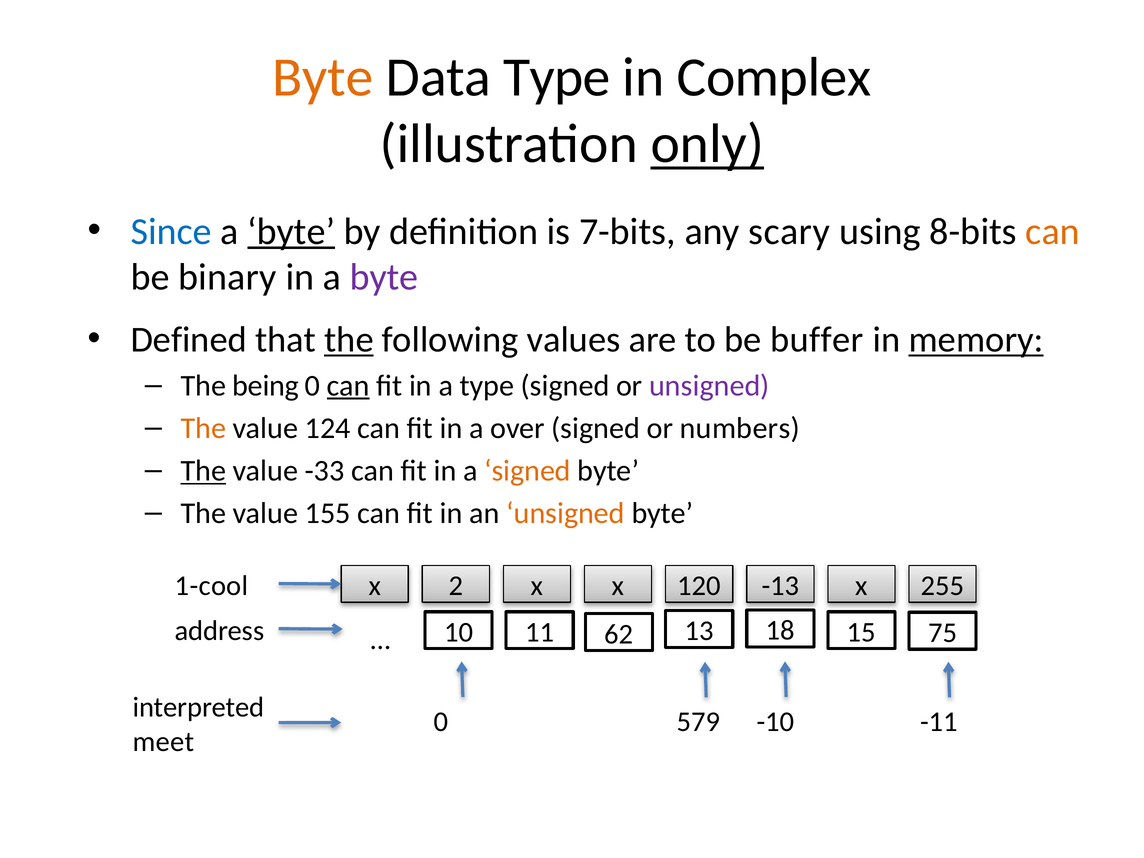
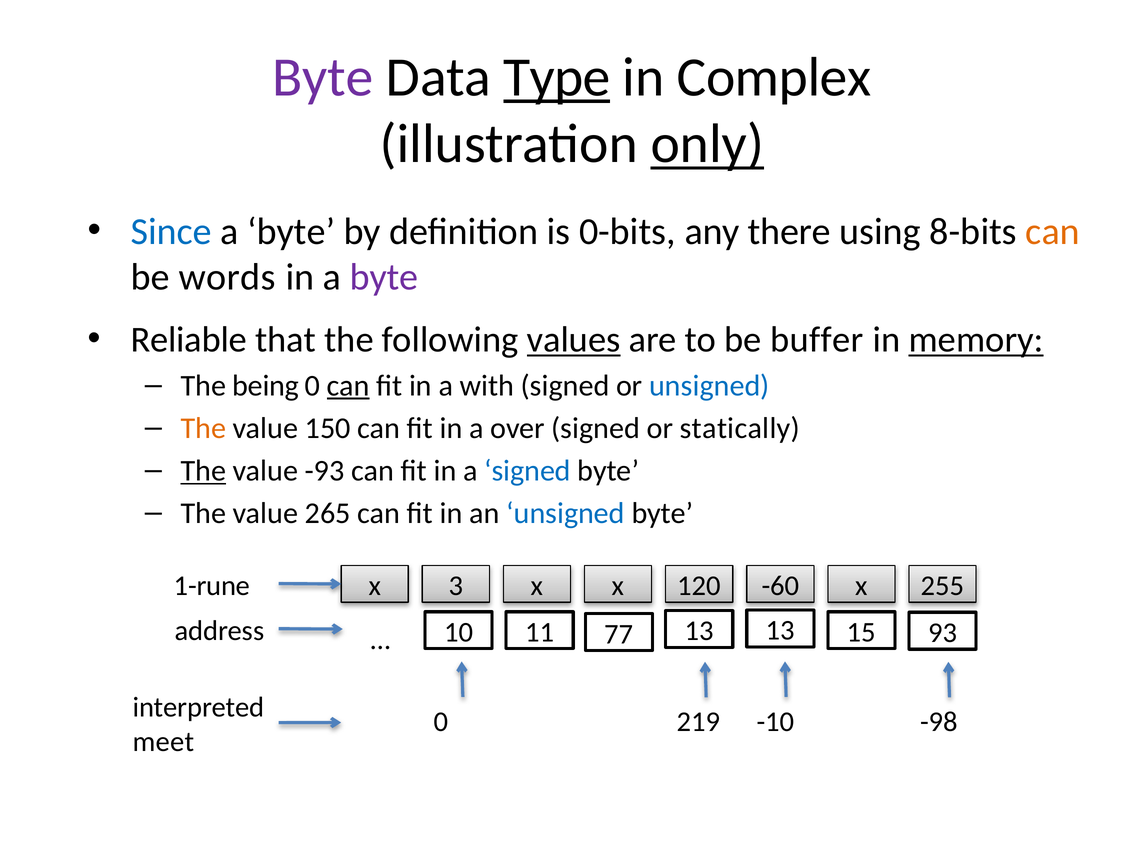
Byte at (323, 77) colour: orange -> purple
Type at (557, 77) underline: none -> present
byte at (291, 231) underline: present -> none
7-bits: 7-bits -> 0-bits
scary: scary -> there
binary: binary -> words
Defined: Defined -> Reliable
the at (349, 340) underline: present -> none
values underline: none -> present
a type: type -> with
unsigned at (709, 386) colour: purple -> blue
124: 124 -> 150
numbers: numbers -> statically
-33: -33 -> -93
signed at (528, 471) colour: orange -> blue
155: 155 -> 265
unsigned at (566, 513) colour: orange -> blue
1-cool: 1-cool -> 1-rune
2: 2 -> 3
-13: -13 -> -60
75: 75 -> 93
62: 62 -> 77
13 18: 18 -> 13
579: 579 -> 219
-11: -11 -> -98
